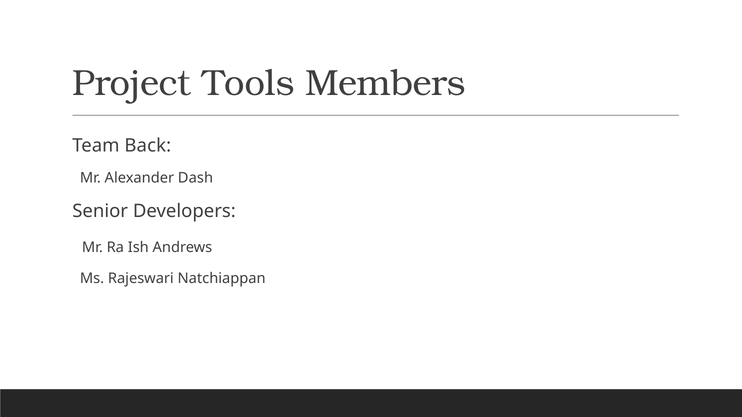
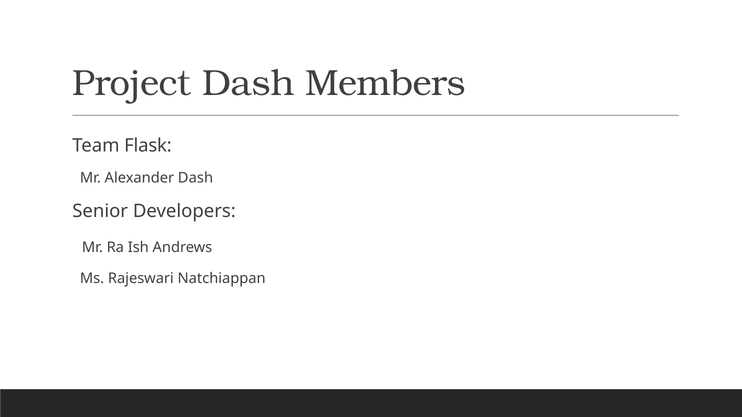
Project Tools: Tools -> Dash
Back: Back -> Flask
